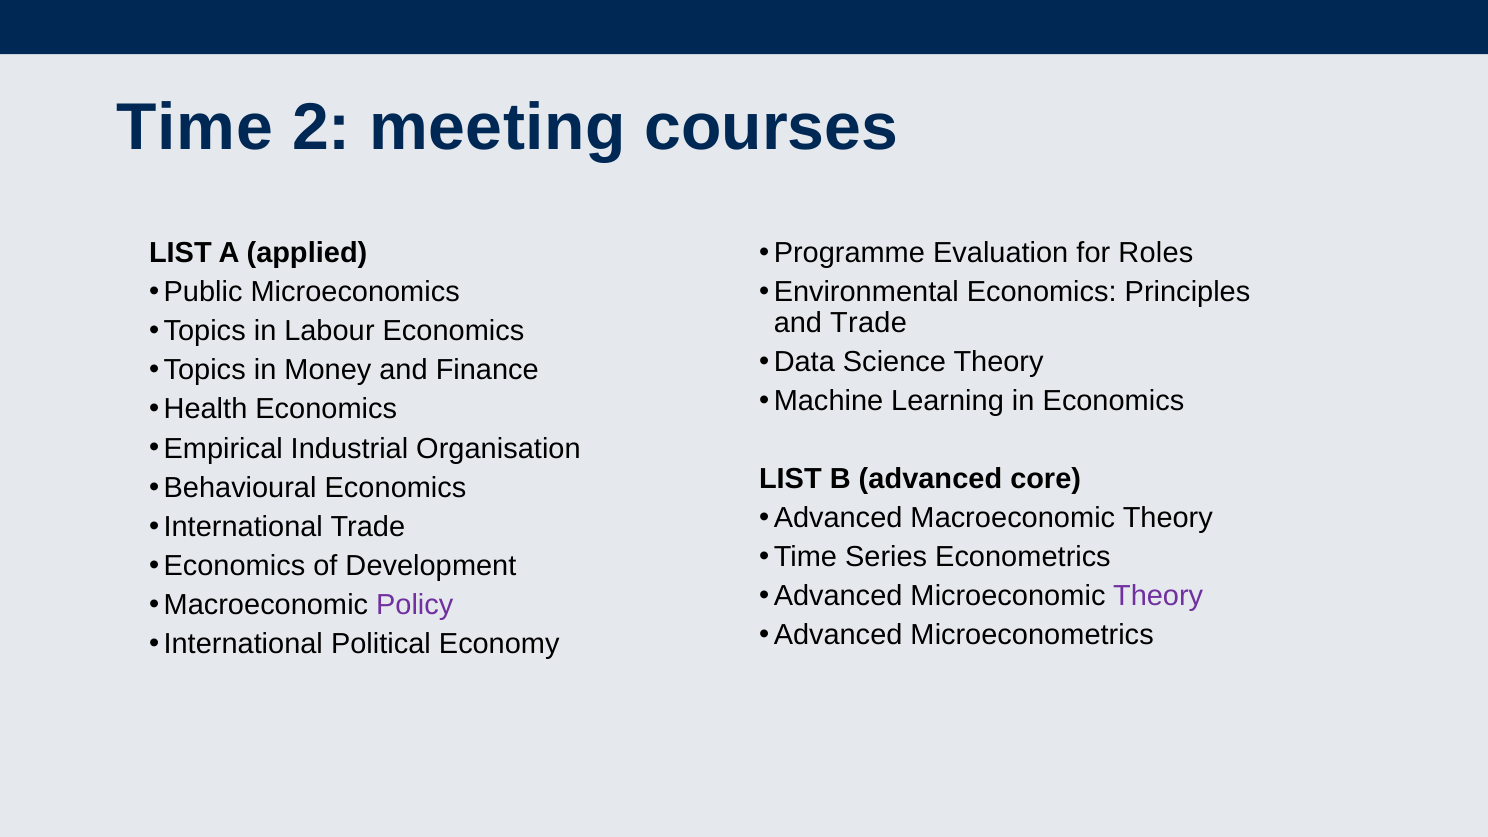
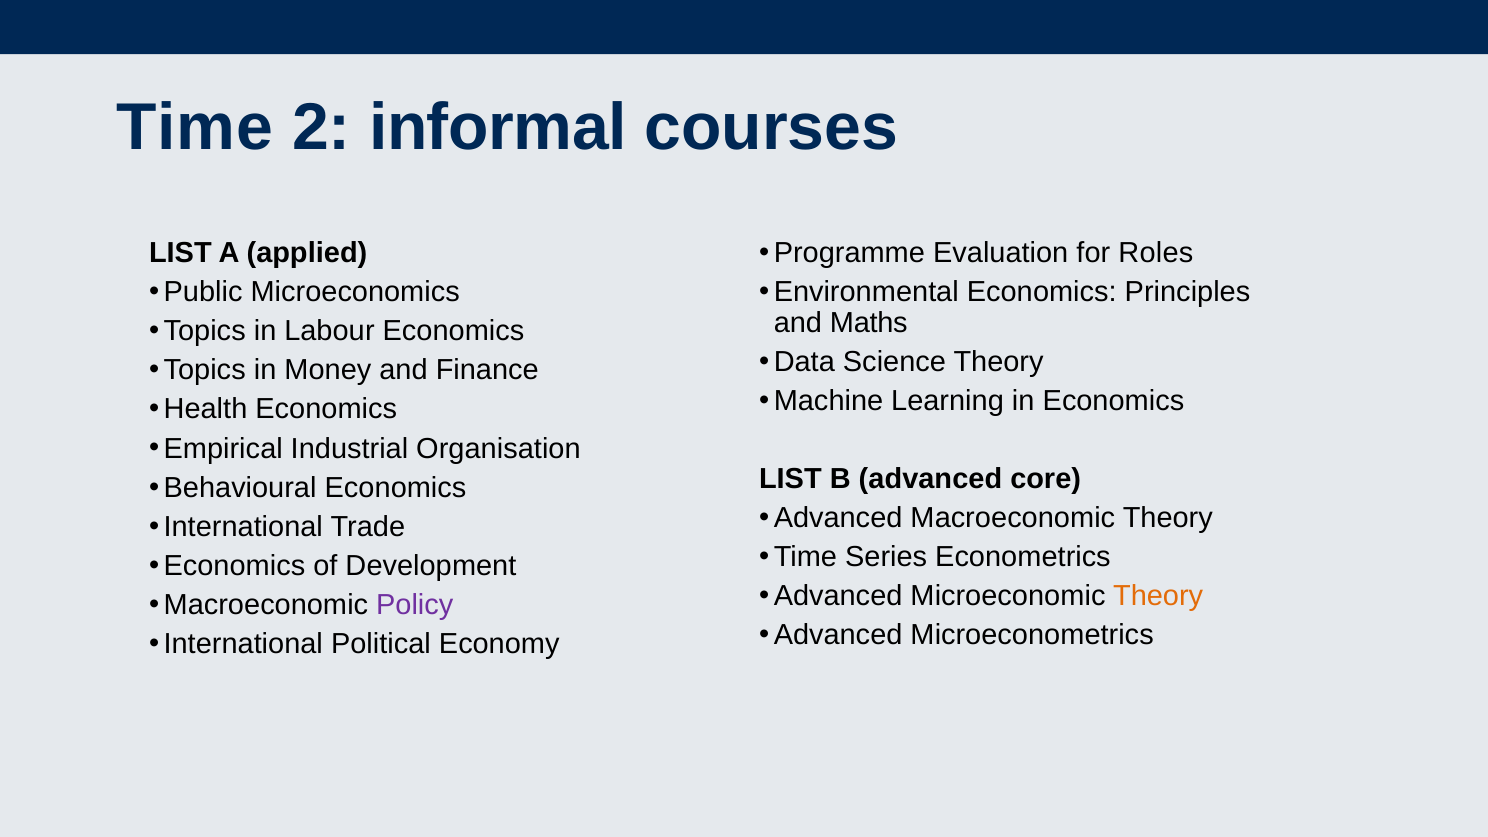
meeting: meeting -> informal
and Trade: Trade -> Maths
Theory at (1158, 596) colour: purple -> orange
